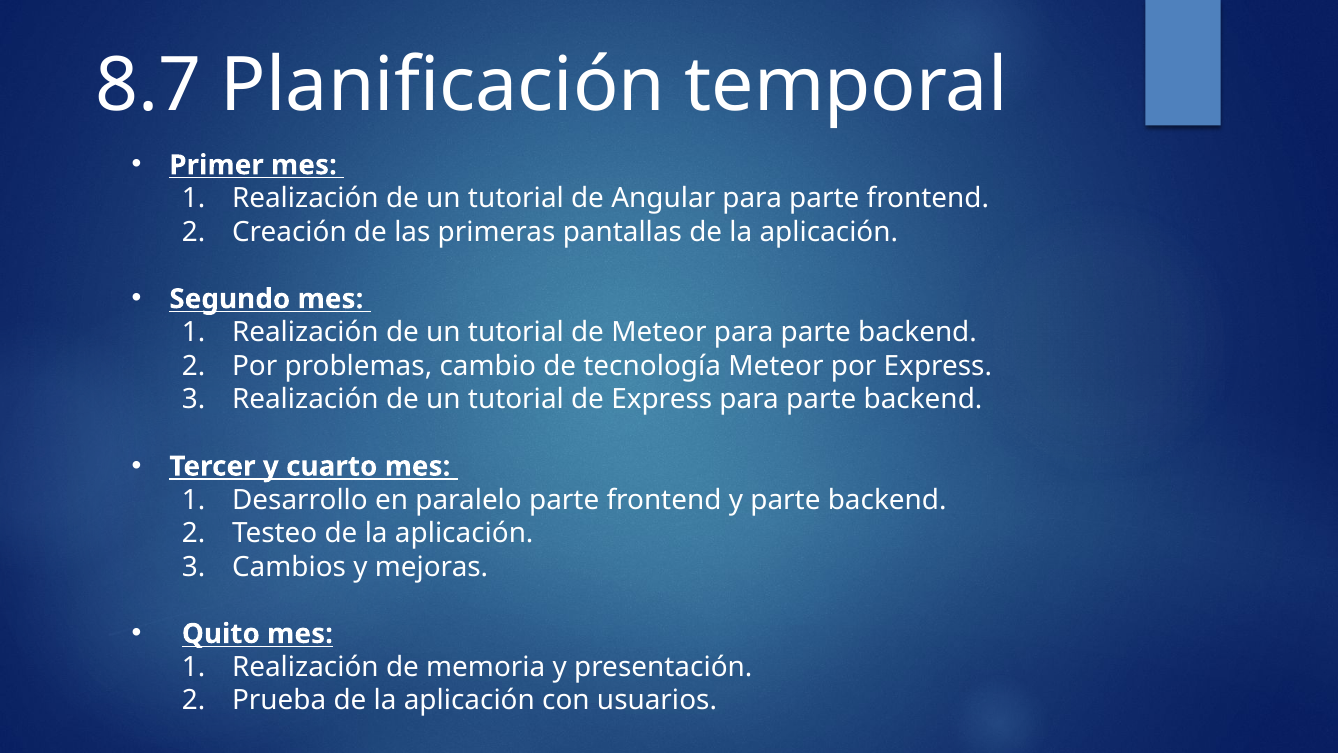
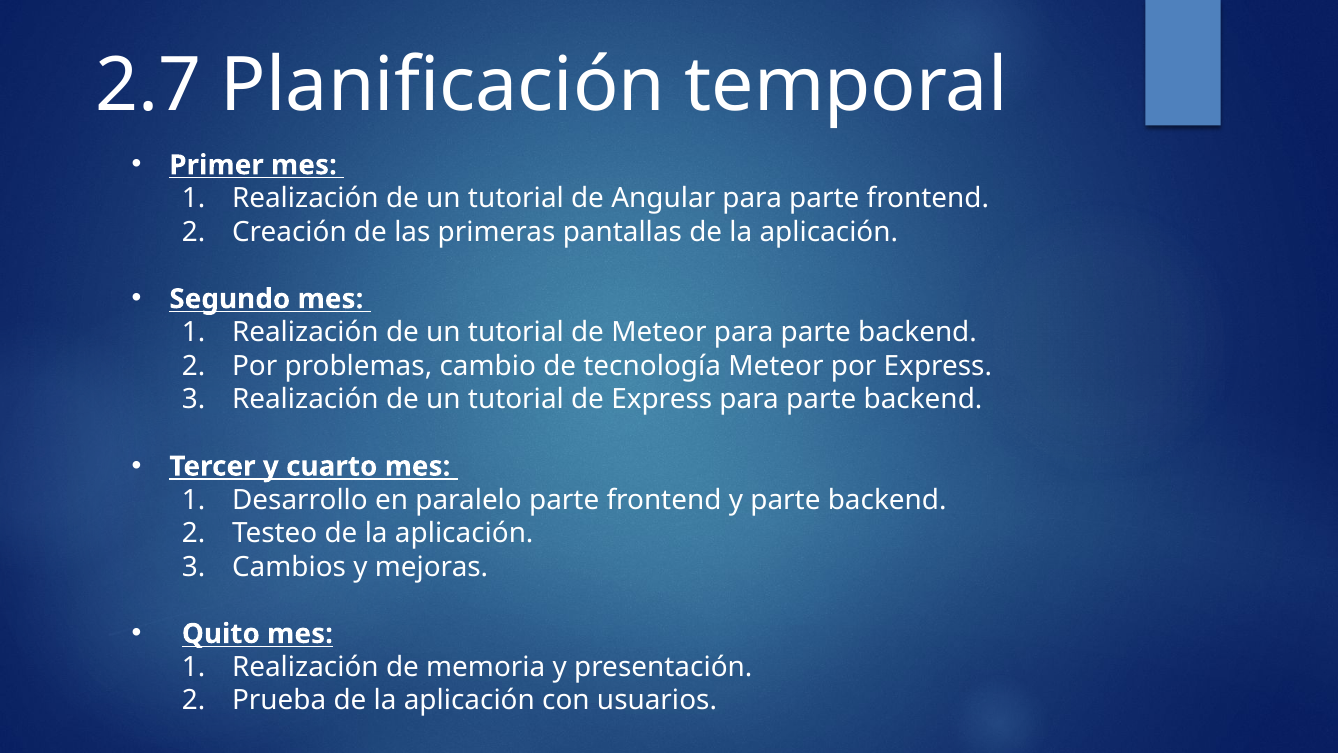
8.7: 8.7 -> 2.7
